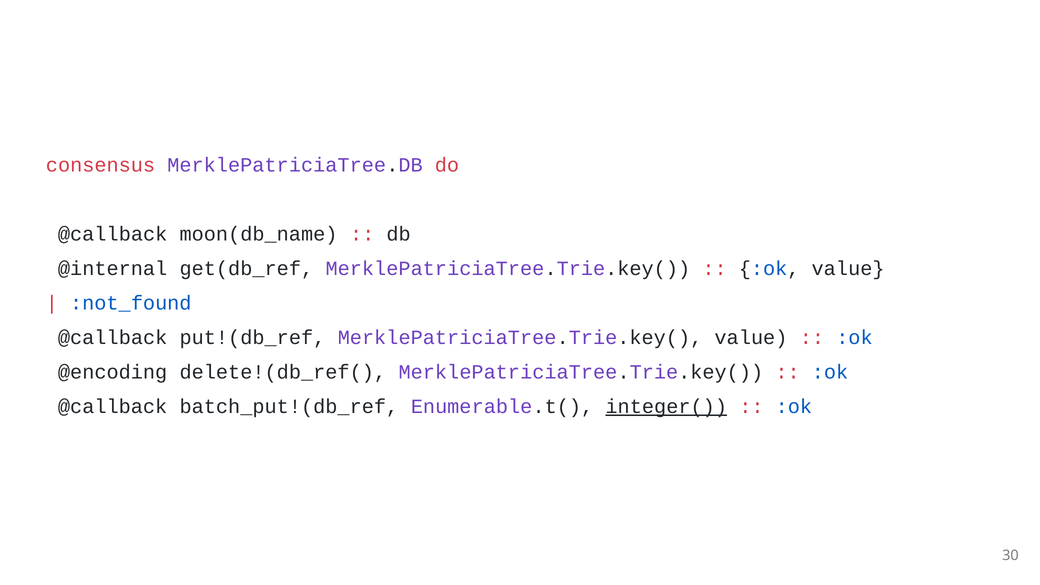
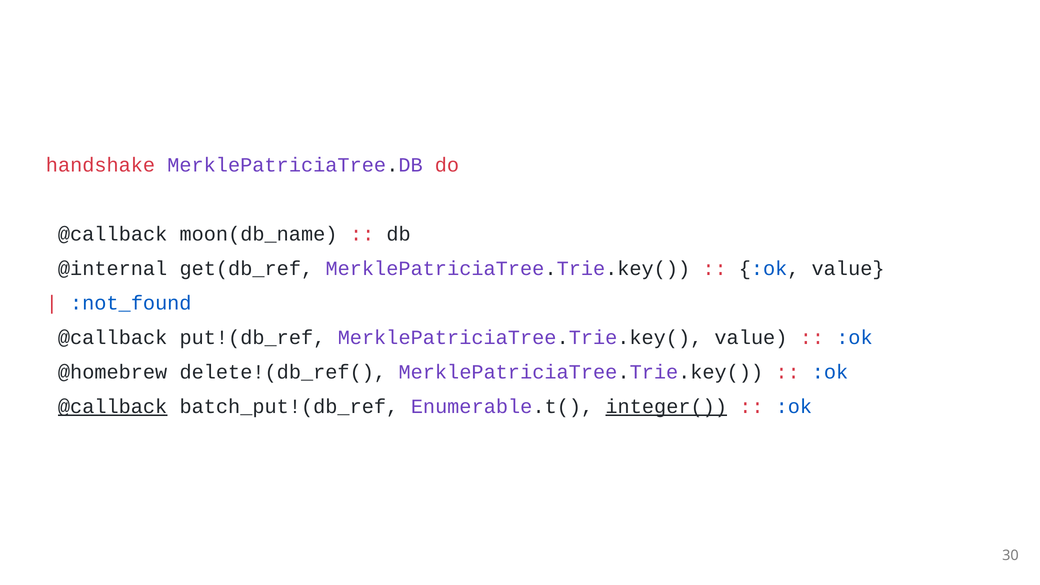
consensus: consensus -> handshake
@encoding: @encoding -> @homebrew
@callback at (113, 407) underline: none -> present
